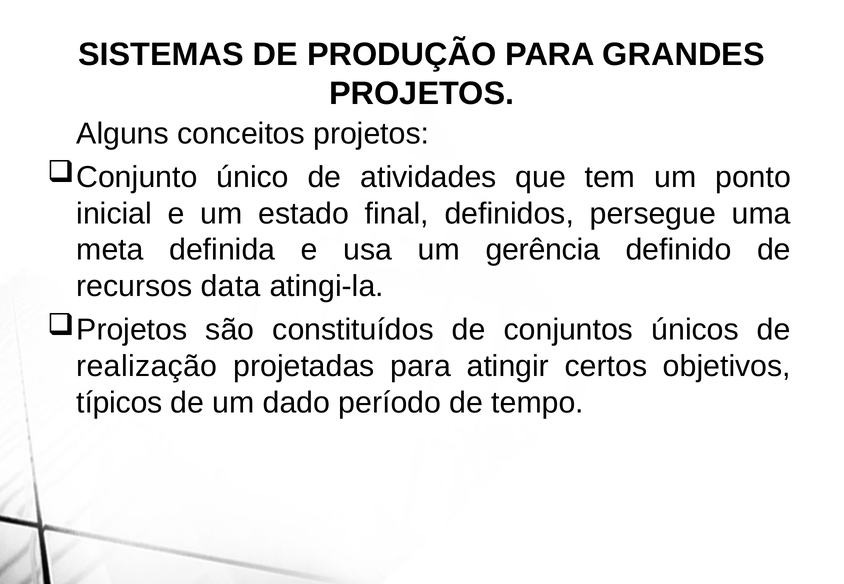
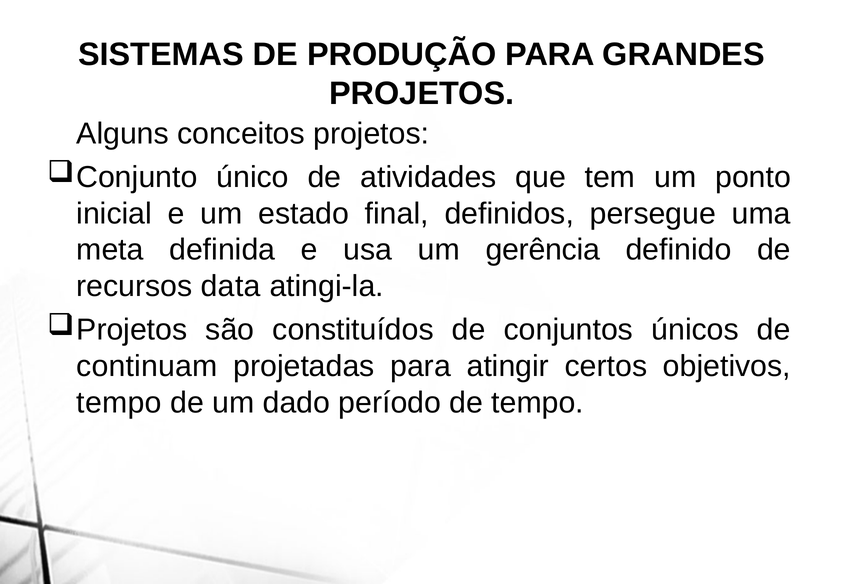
realização: realização -> continuam
típicos at (119, 403): típicos -> tempo
